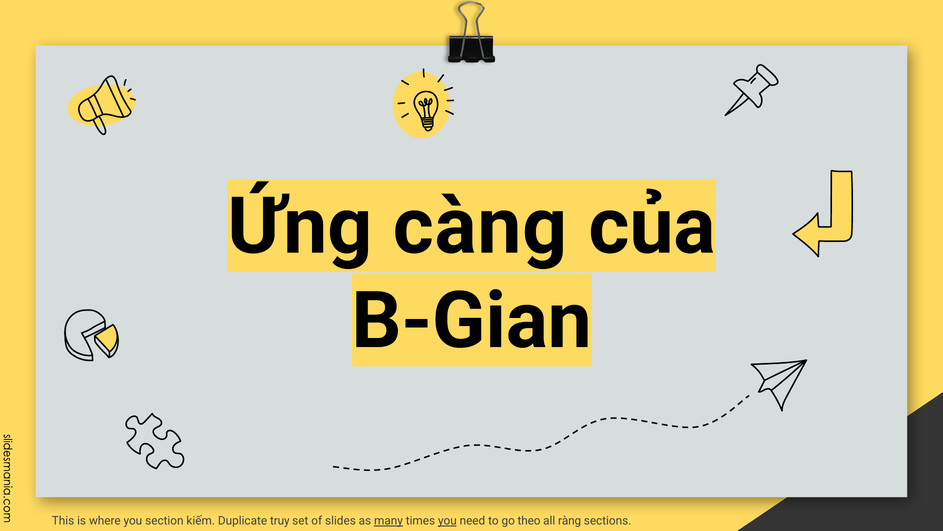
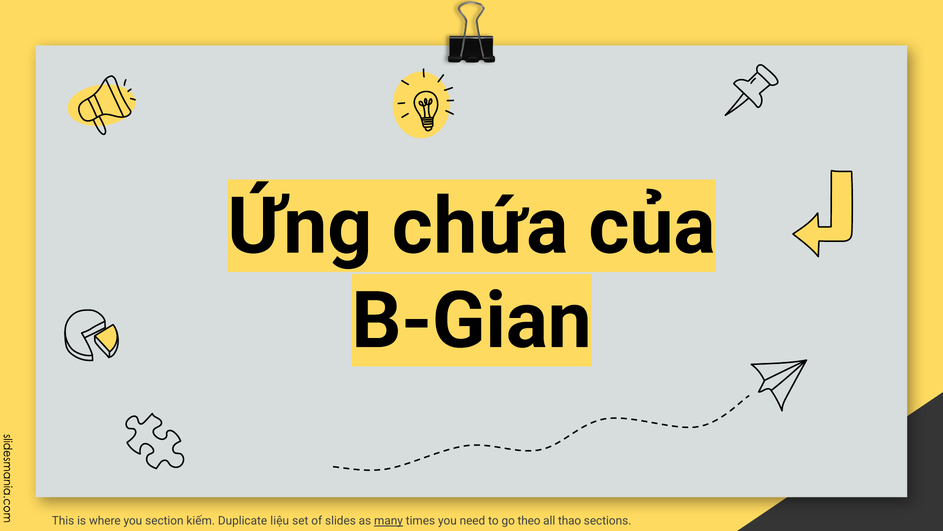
càng: càng -> chứa
truy: truy -> liệu
you at (447, 520) underline: present -> none
ràng: ràng -> thao
